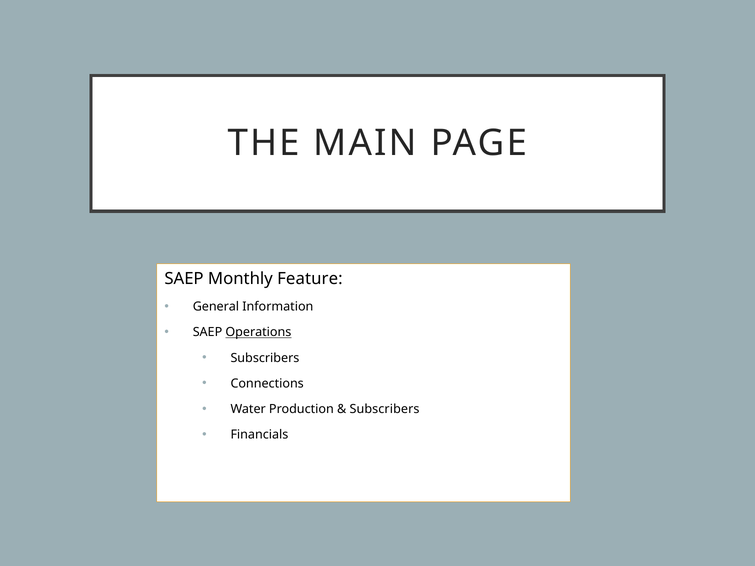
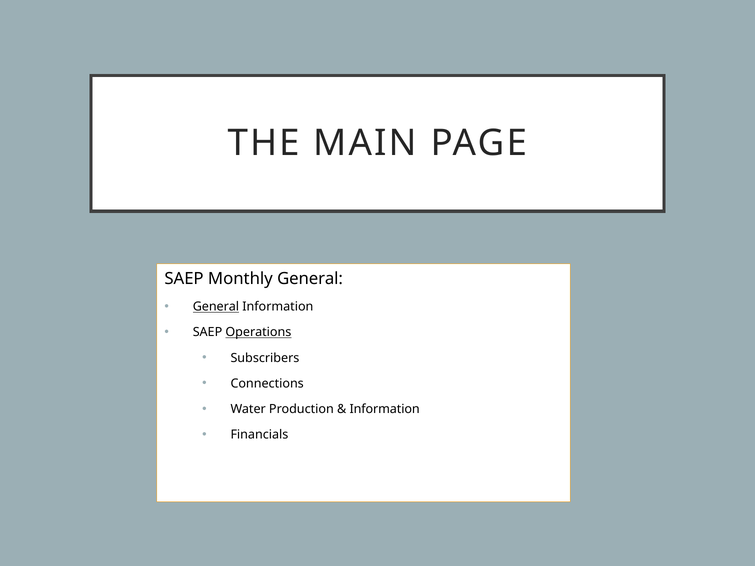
Monthly Feature: Feature -> General
General at (216, 307) underline: none -> present
Subscribers at (385, 409): Subscribers -> Information
